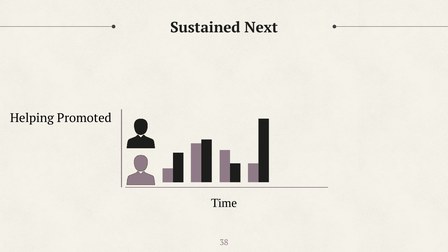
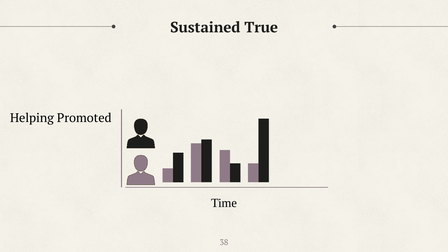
Next: Next -> True
